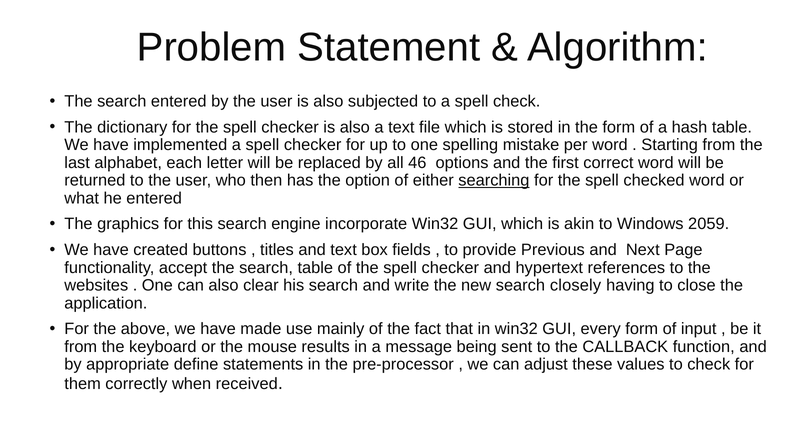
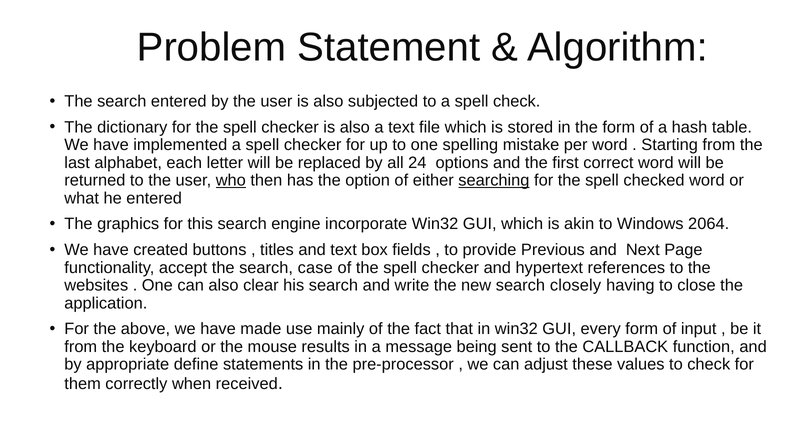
46: 46 -> 24
who underline: none -> present
2059: 2059 -> 2064
search table: table -> case
